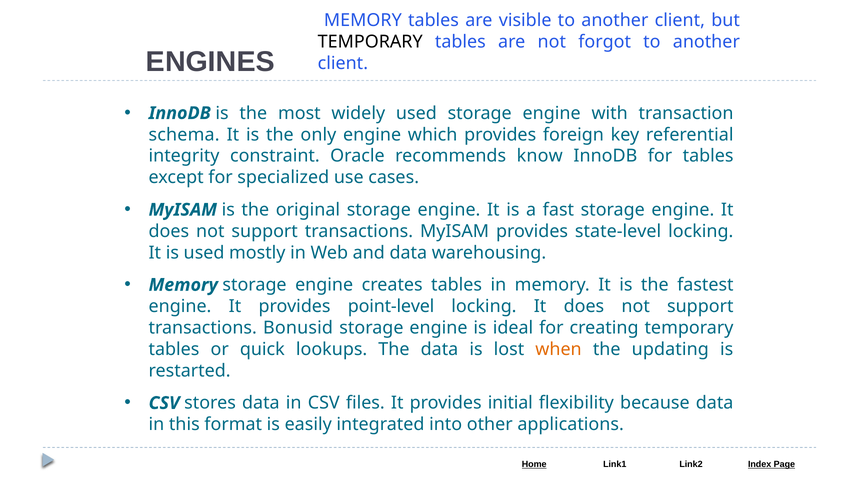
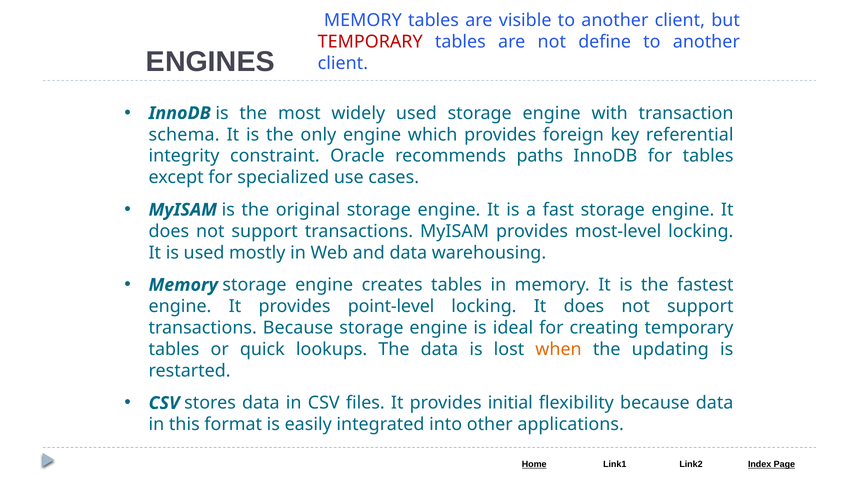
TEMPORARY at (370, 42) colour: black -> red
forgot: forgot -> define
know: know -> paths
state-level: state-level -> most-level
transactions Bonusid: Bonusid -> Because
